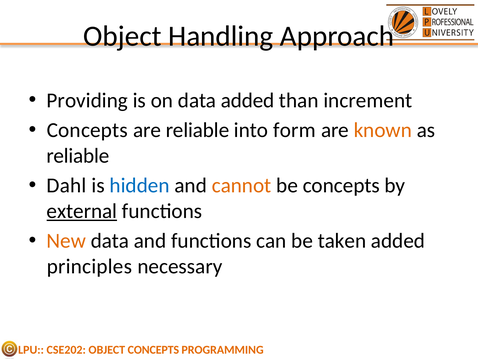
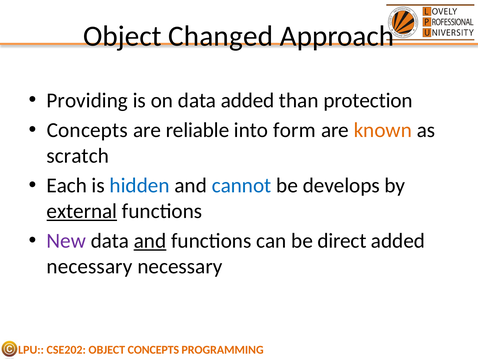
Handling: Handling -> Changed
increment: increment -> protection
reliable at (78, 156): reliable -> scratch
Dahl: Dahl -> Each
cannot colour: orange -> blue
be concepts: concepts -> develops
New colour: orange -> purple
and at (150, 241) underline: none -> present
taken: taken -> direct
principles at (89, 266): principles -> necessary
